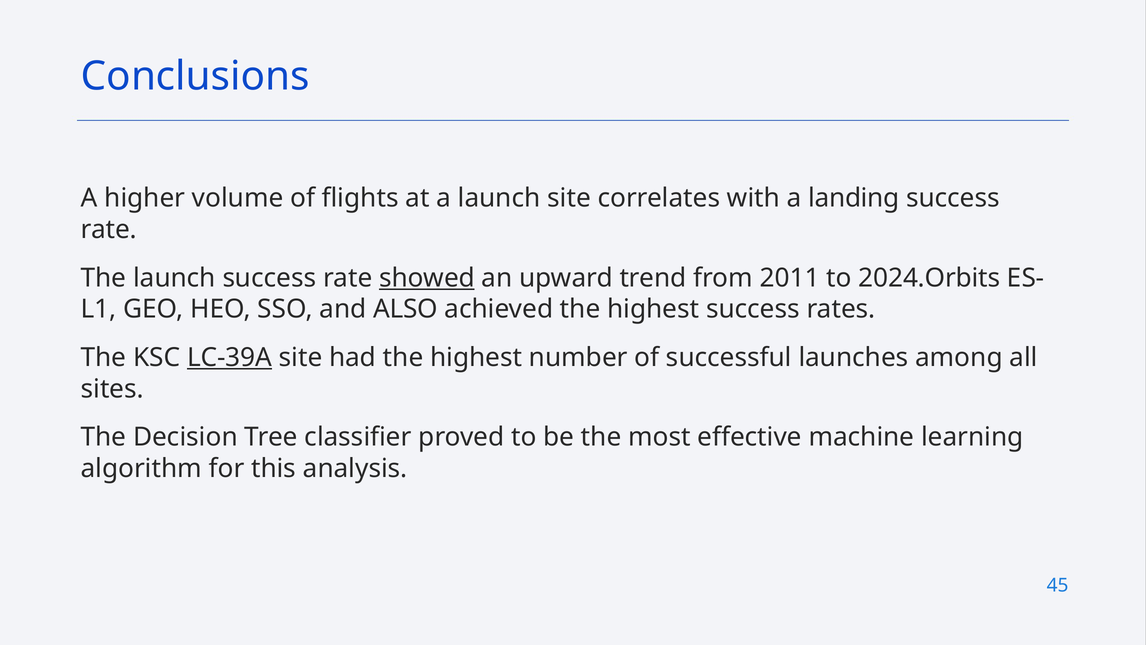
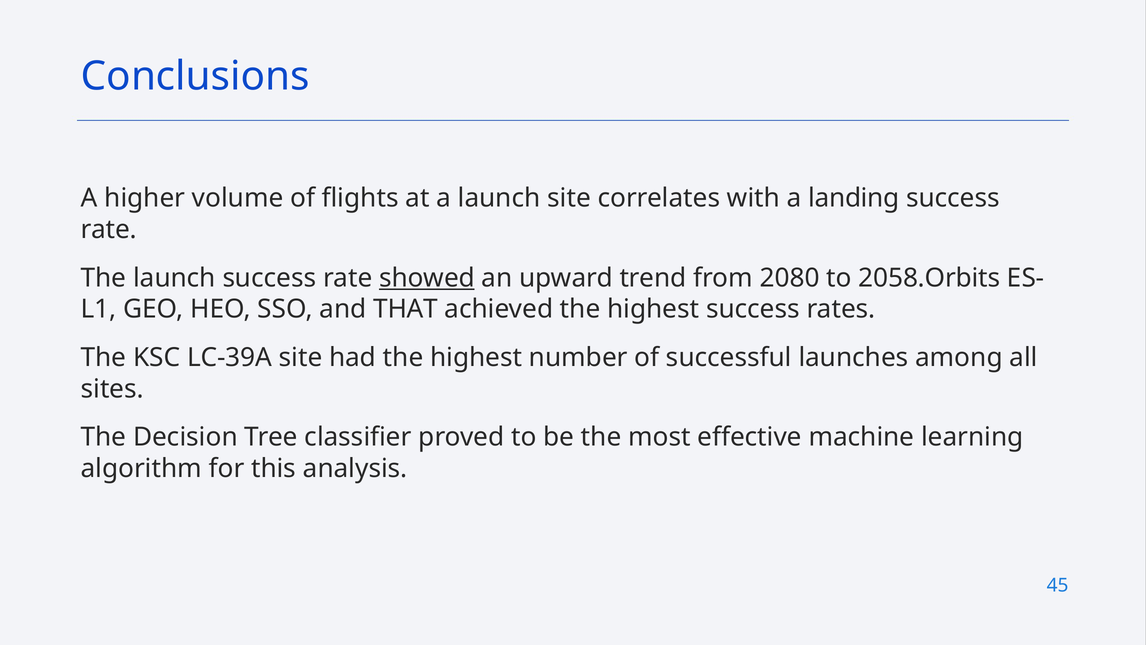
2011: 2011 -> 2080
2024.Orbits: 2024.Orbits -> 2058.Orbits
ALSO: ALSO -> THAT
LC-39A underline: present -> none
